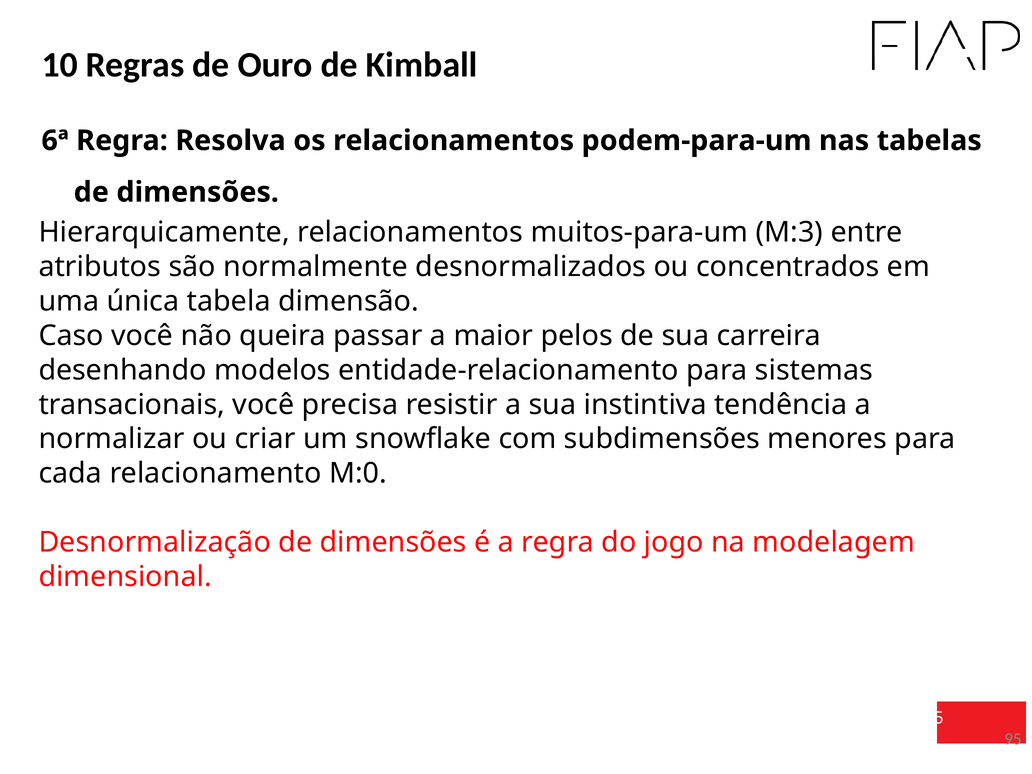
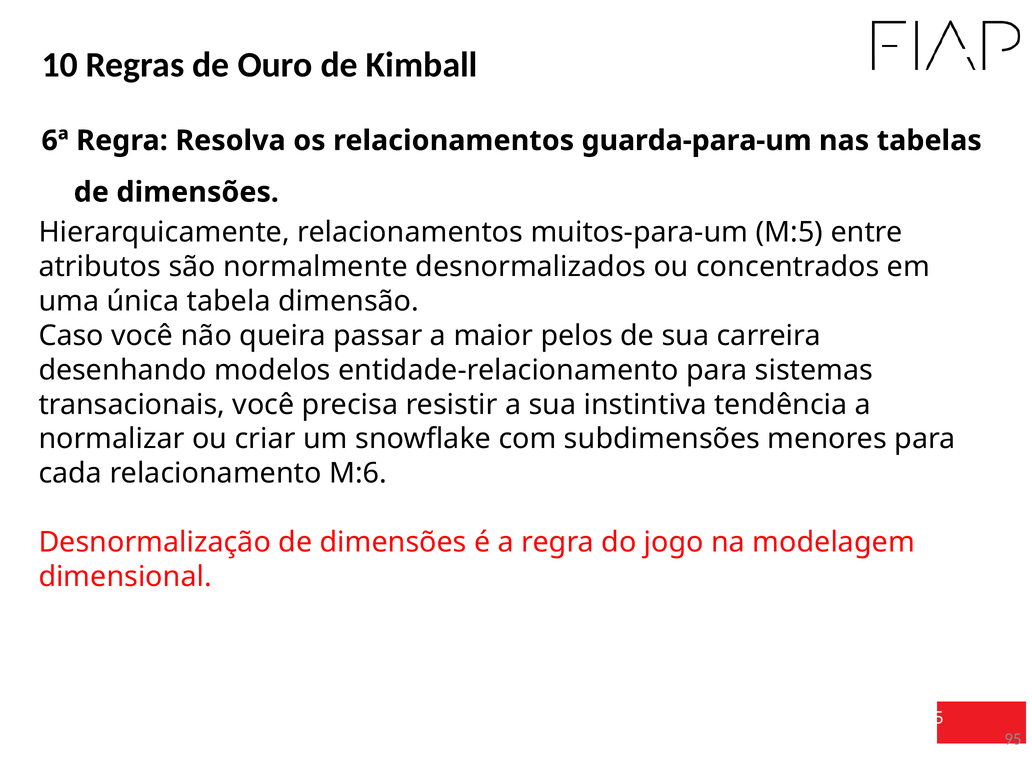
podem-para-um: podem-para-um -> guarda-para-um
M:3: M:3 -> M:5
M:0: M:0 -> M:6
